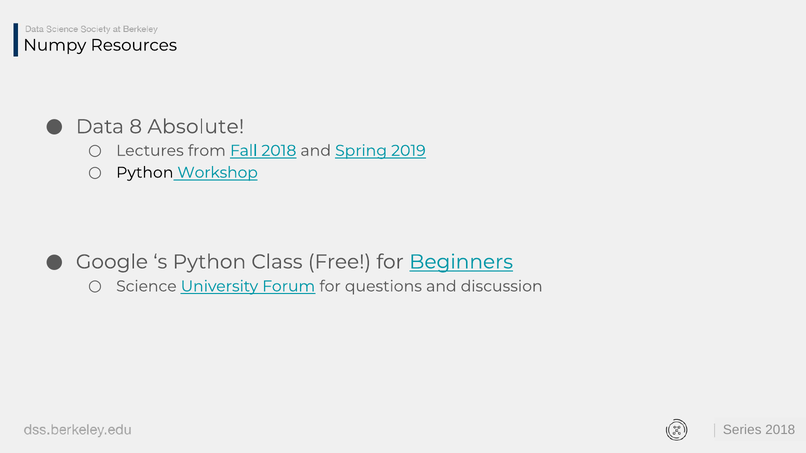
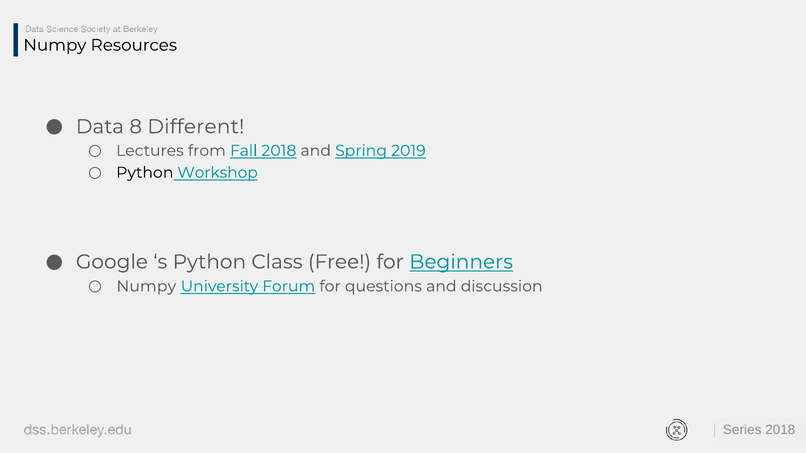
Absolute: Absolute -> Different
Science at (146, 287): Science -> Numpy
